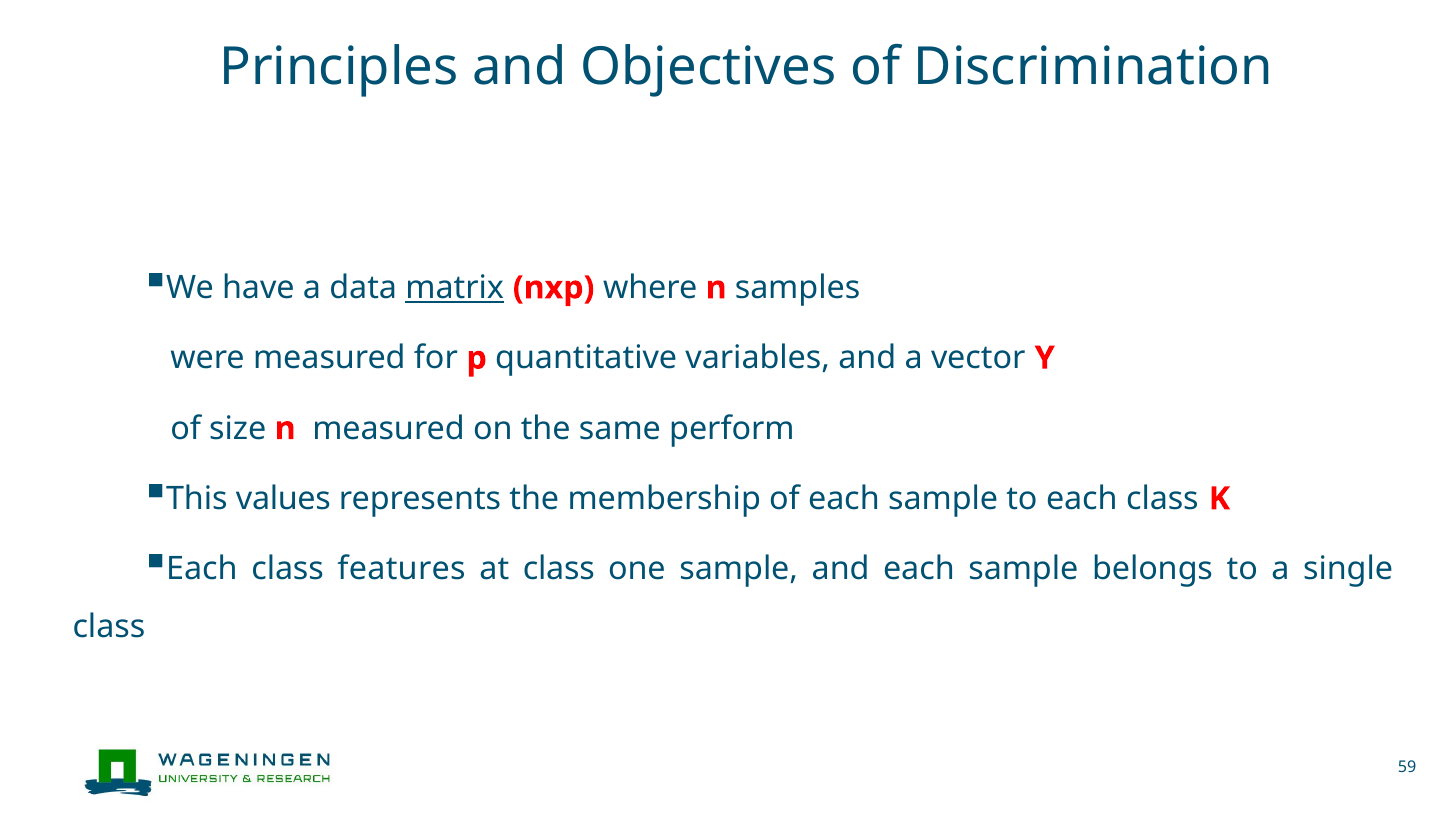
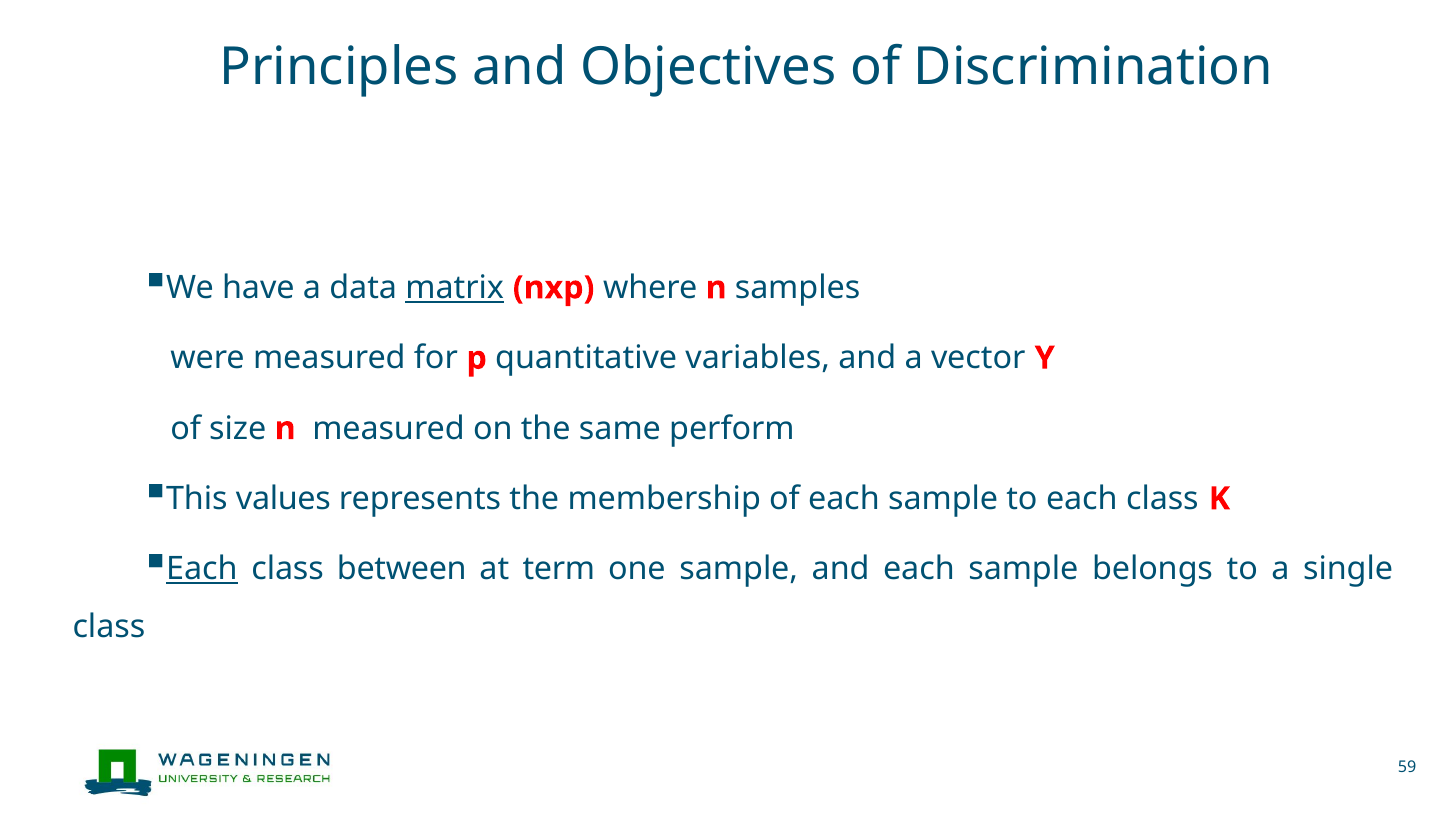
Each at (202, 569) underline: none -> present
features: features -> between
at class: class -> term
